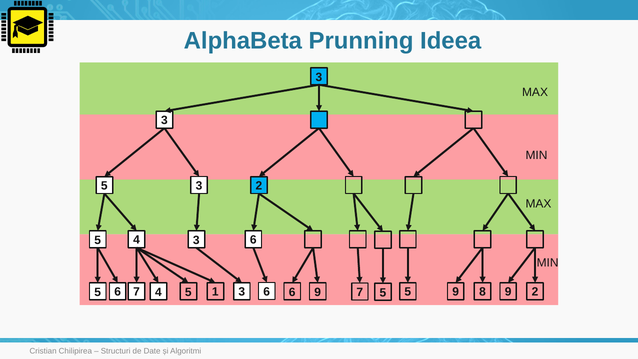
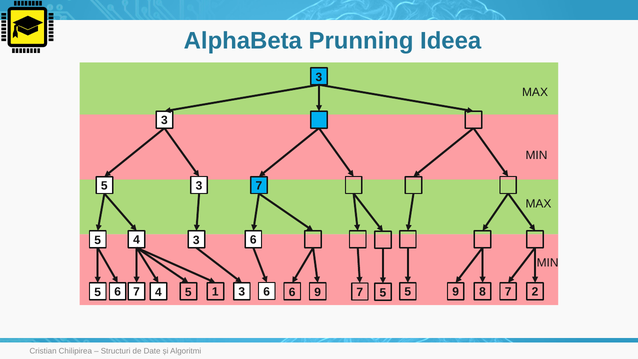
5 2: 2 -> 7
9 9: 9 -> 7
